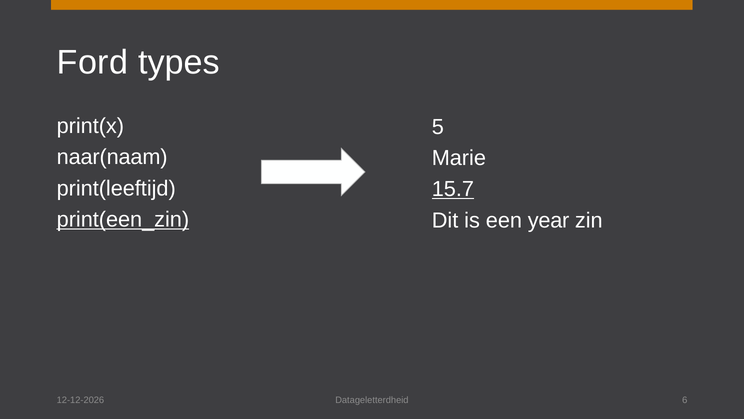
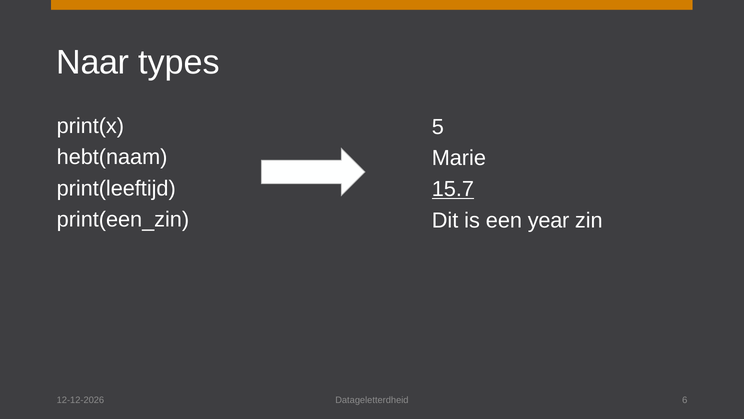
Ford: Ford -> Naar
naar(naam: naar(naam -> hebt(naam
print(een_zin underline: present -> none
